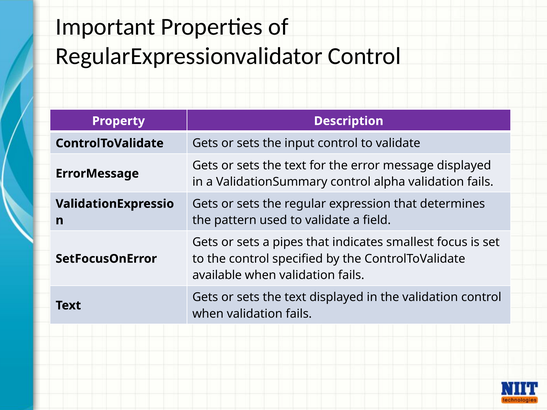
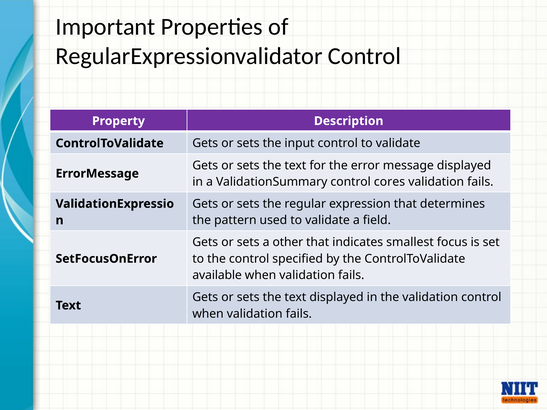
alpha: alpha -> cores
pipes: pipes -> other
